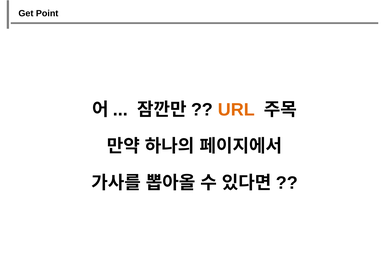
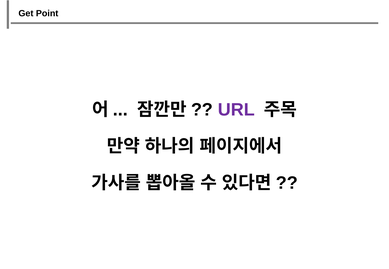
URL colour: orange -> purple
